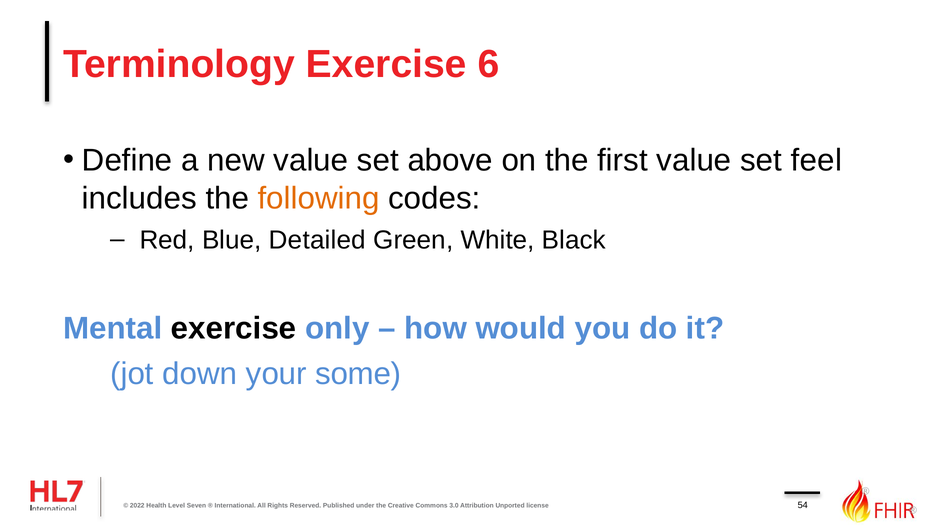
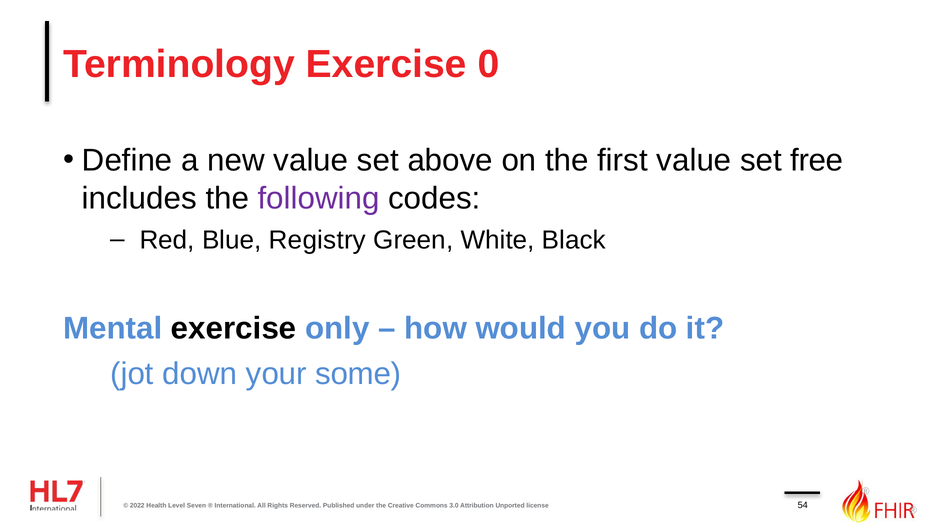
6: 6 -> 0
feel: feel -> free
following colour: orange -> purple
Detailed: Detailed -> Registry
